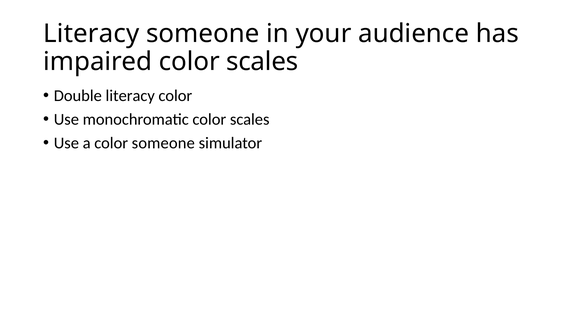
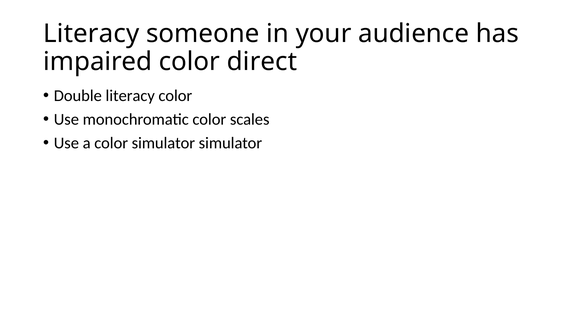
impaired color scales: scales -> direct
color someone: someone -> simulator
